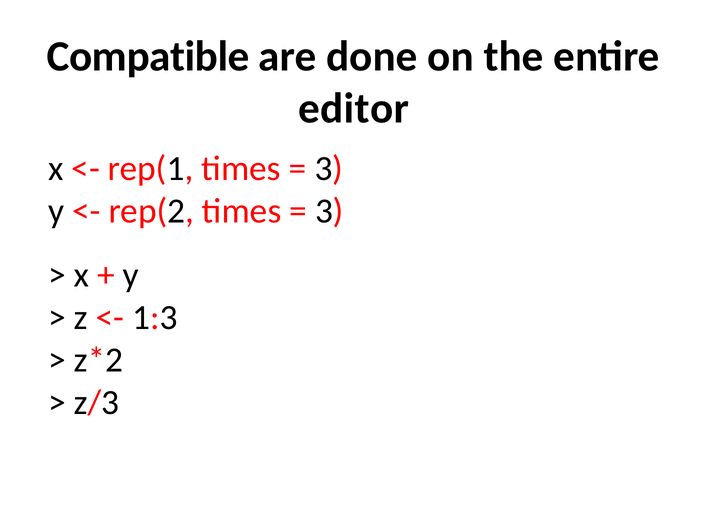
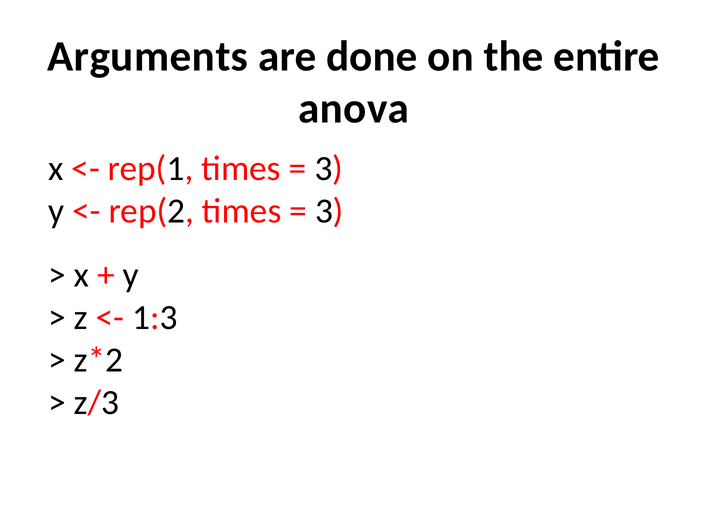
Compatible: Compatible -> Arguments
editor: editor -> anova
